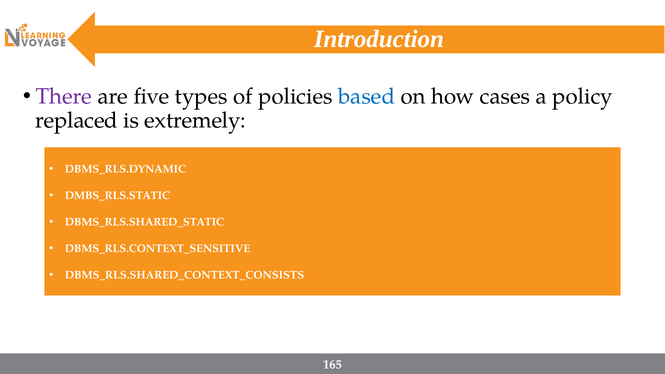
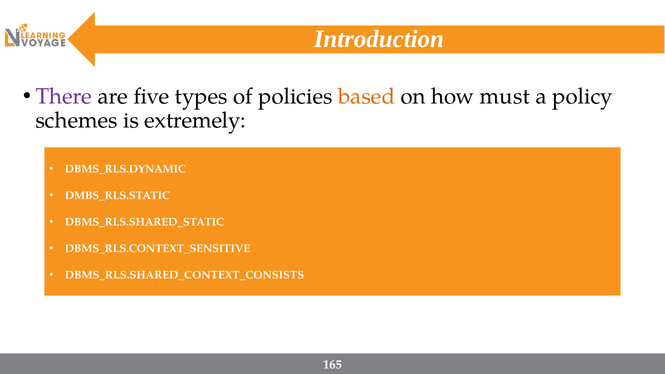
based colour: blue -> orange
cases: cases -> must
replaced: replaced -> schemes
